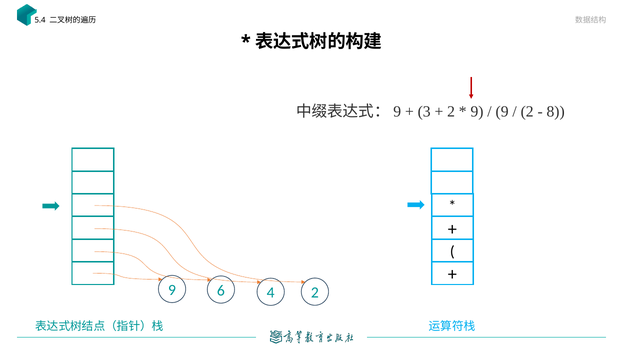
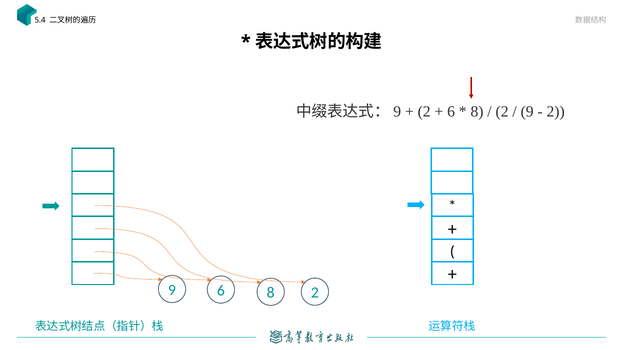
3 at (424, 112): 3 -> 2
2 at (451, 112): 2 -> 6
9 at (477, 112): 9 -> 8
9 at (502, 112): 9 -> 2
2 at (527, 112): 2 -> 9
8 at (556, 112): 8 -> 2
6 4: 4 -> 8
